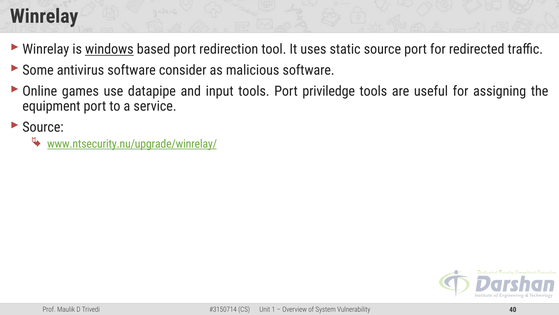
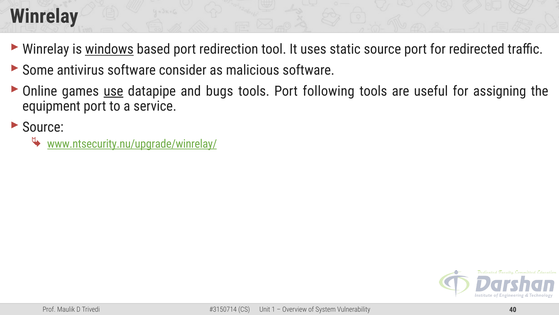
use underline: none -> present
input: input -> bugs
priviledge: priviledge -> following
